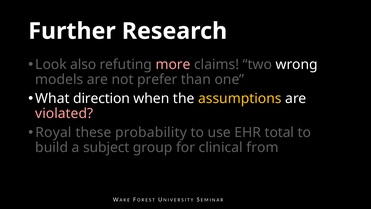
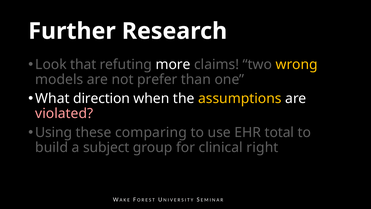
also: also -> that
more colour: pink -> white
wrong colour: white -> yellow
Royal: Royal -> Using
probability: probability -> comparing
from: from -> right
